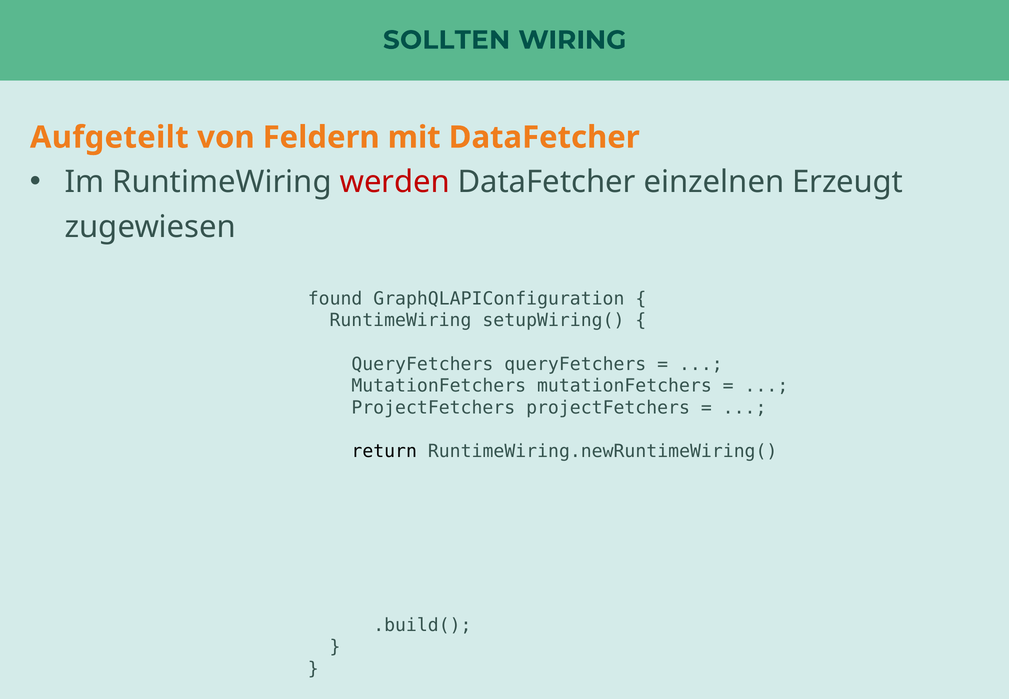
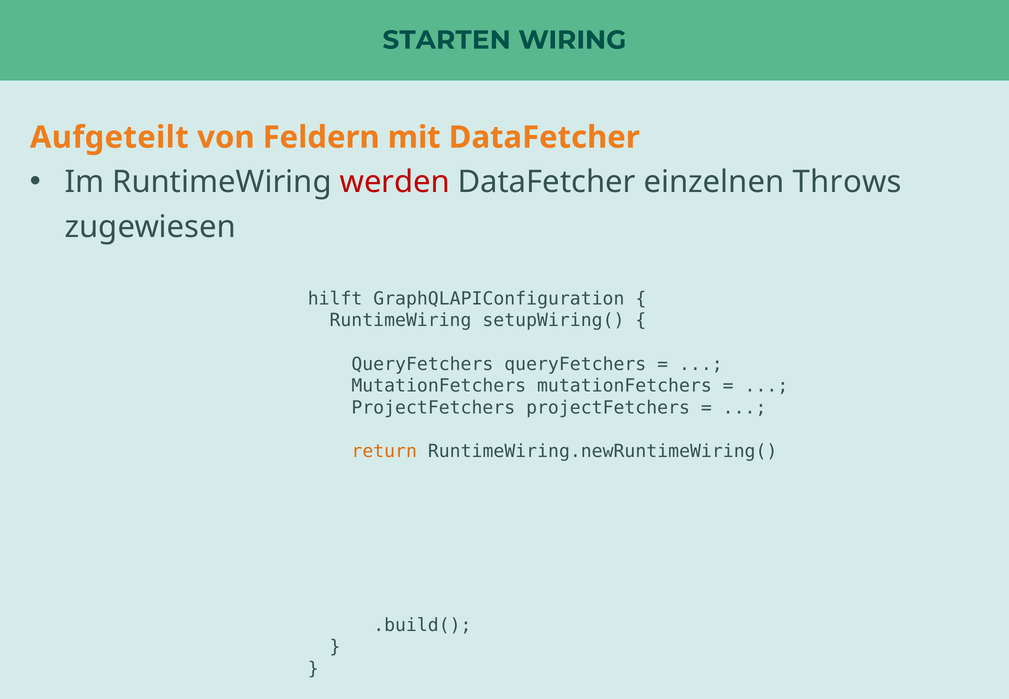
SOLLTEN: SOLLTEN -> STARTEN
Erzeugt: Erzeugt -> Throws
found: found -> hilft
return colour: black -> orange
